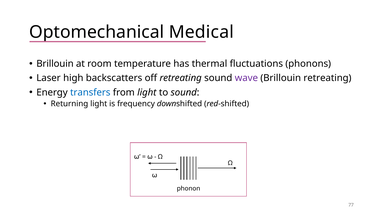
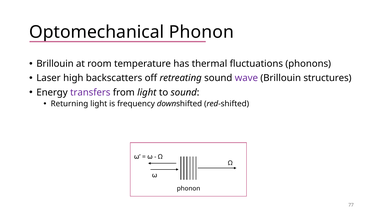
Medical at (201, 32): Medical -> Phonon
Brillouin retreating: retreating -> structures
transfers colour: blue -> purple
